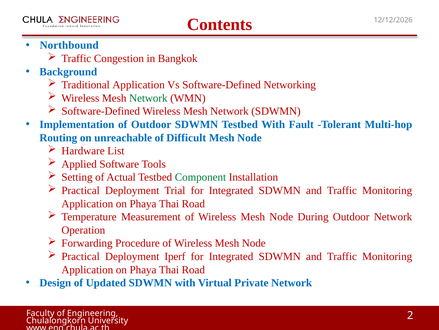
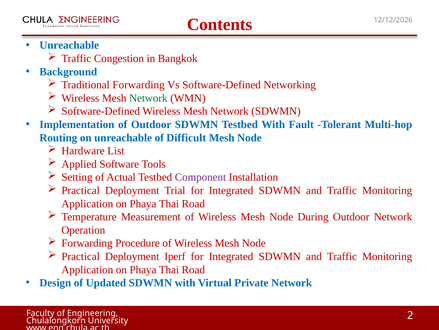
Northbound at (69, 45): Northbound -> Unreachable
Traditional Application: Application -> Forwarding
Component colour: green -> purple
